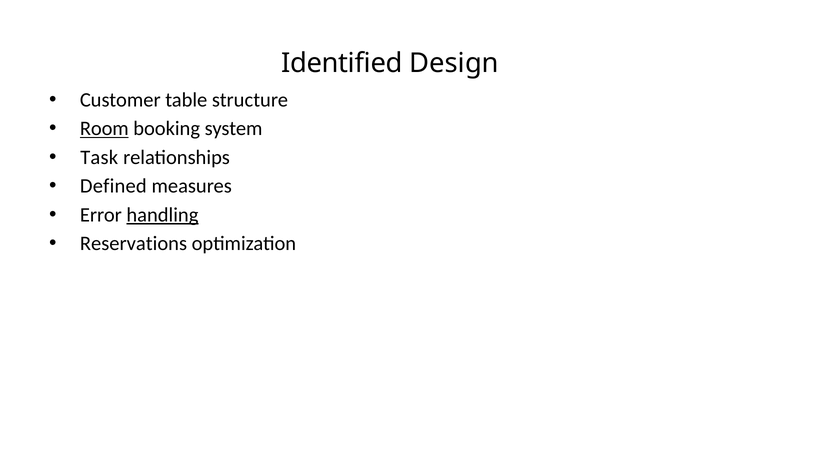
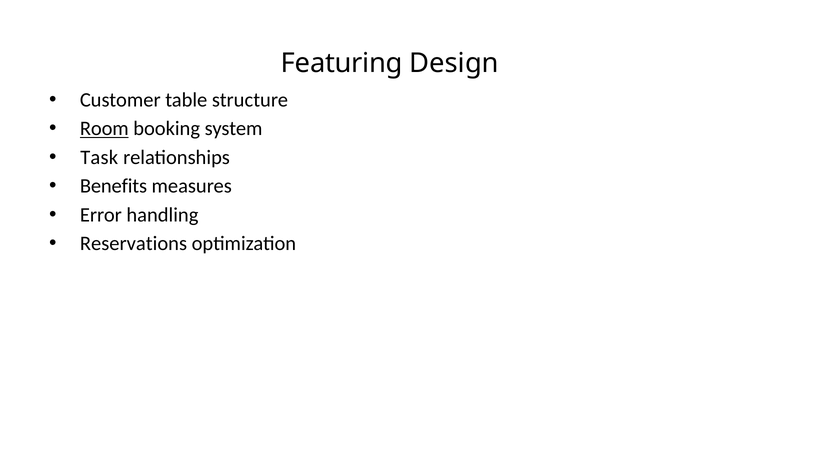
Identified: Identified -> Featuring
Defined: Defined -> Benefits
handling underline: present -> none
